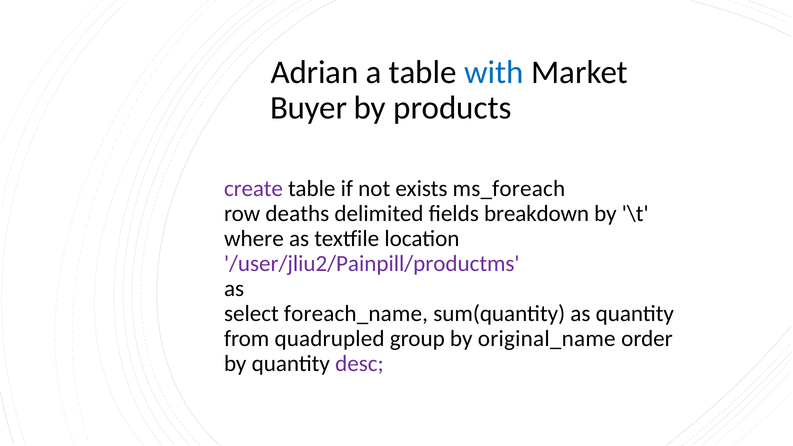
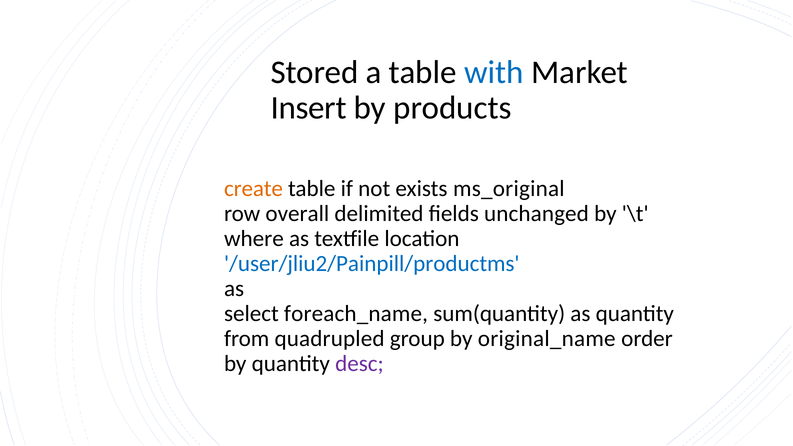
Adrian: Adrian -> Stored
Buyer: Buyer -> Insert
create colour: purple -> orange
ms_foreach: ms_foreach -> ms_original
deaths: deaths -> overall
breakdown: breakdown -> unchanged
/user/jliu2/Painpill/productms colour: purple -> blue
